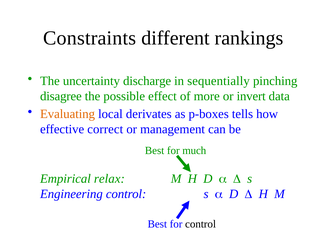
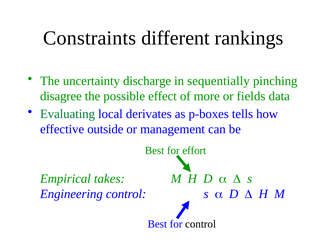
invert: invert -> fields
Evaluating colour: orange -> green
correct: correct -> outside
much: much -> effort
relax: relax -> takes
